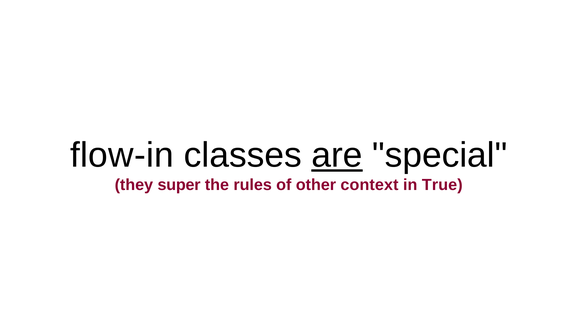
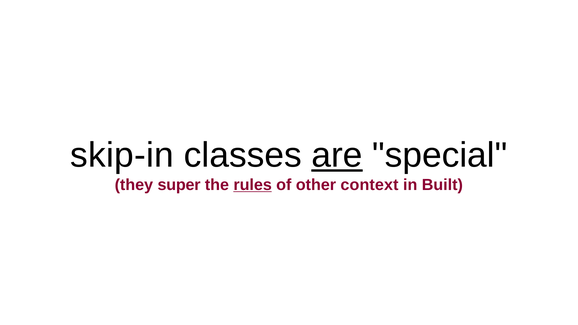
flow-in: flow-in -> skip-in
rules underline: none -> present
True: True -> Built
